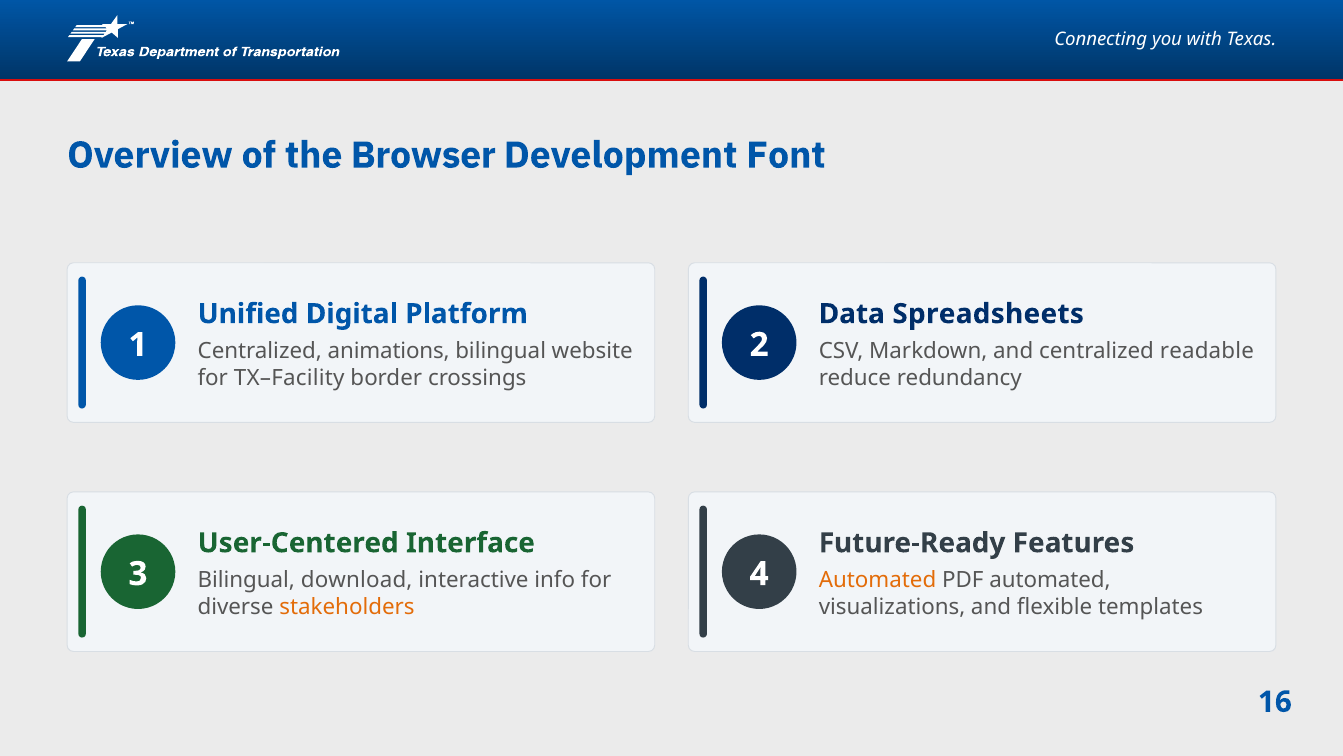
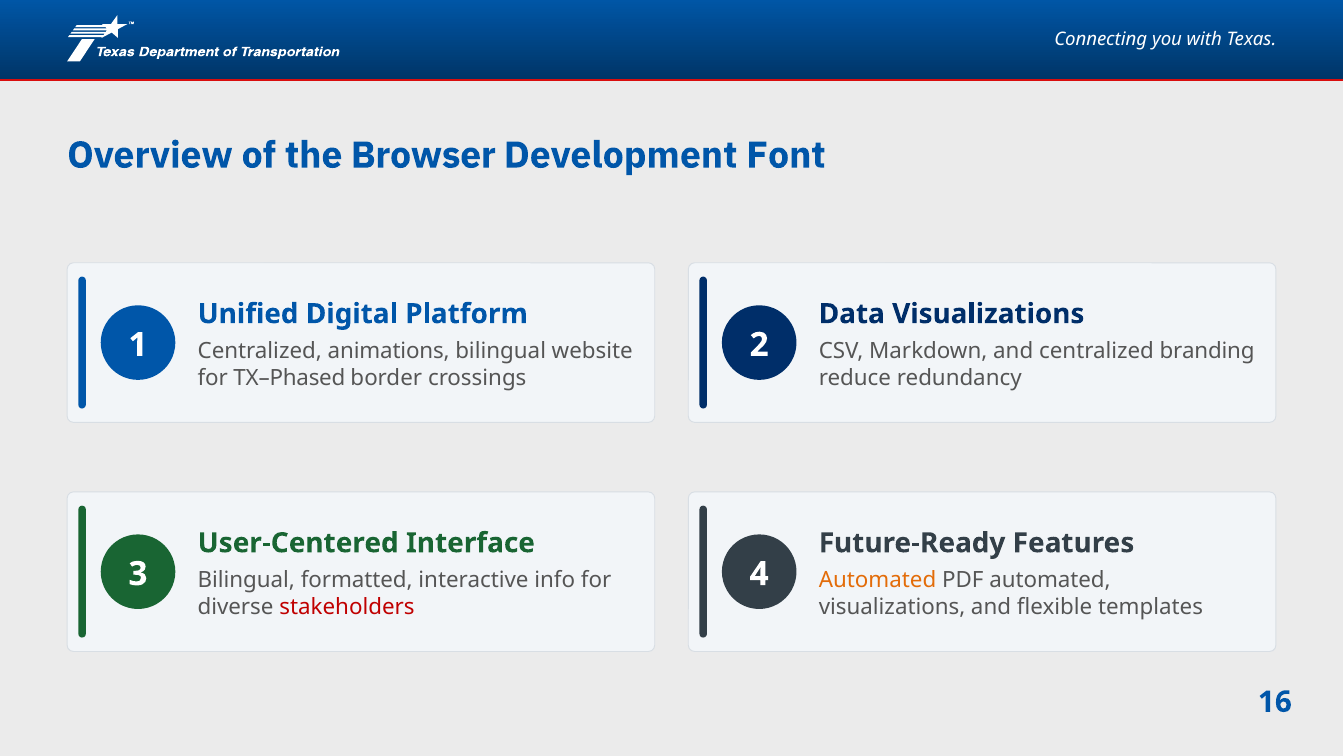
Data Spreadsheets: Spreadsheets -> Visualizations
readable: readable -> branding
TX–Facility: TX–Facility -> TX–Phased
download: download -> formatted
stakeholders colour: orange -> red
